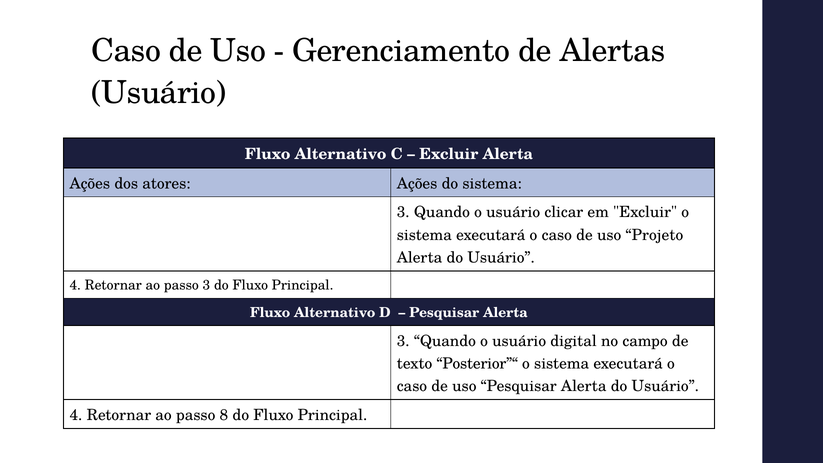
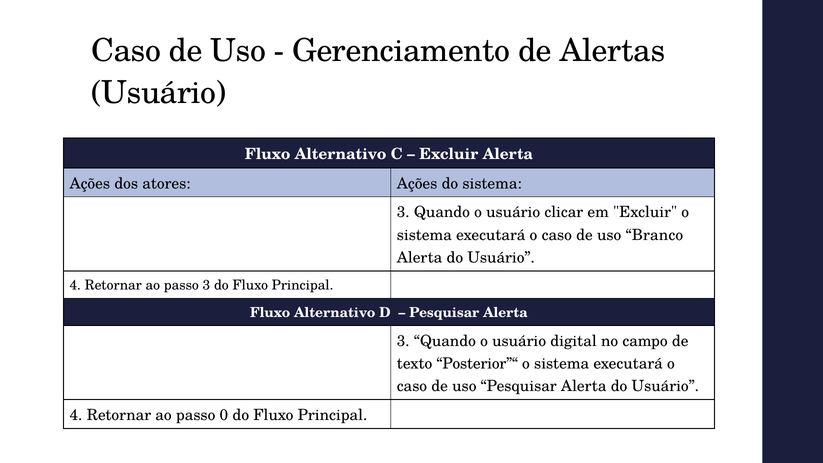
Projeto: Projeto -> Branco
8: 8 -> 0
